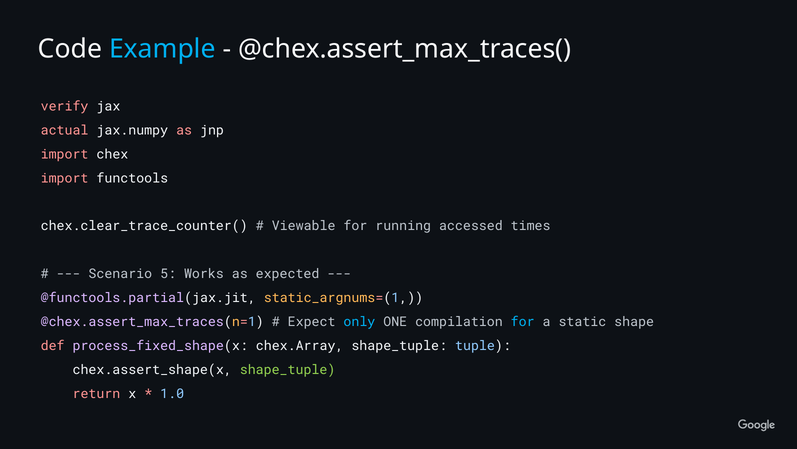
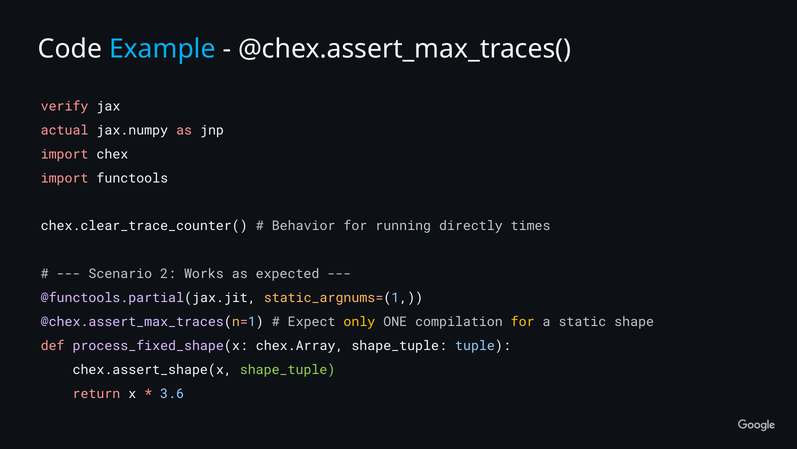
Viewable: Viewable -> Behavior
accessed: accessed -> directly
5: 5 -> 2
only colour: light blue -> yellow
for at (523, 321) colour: light blue -> yellow
1.0: 1.0 -> 3.6
